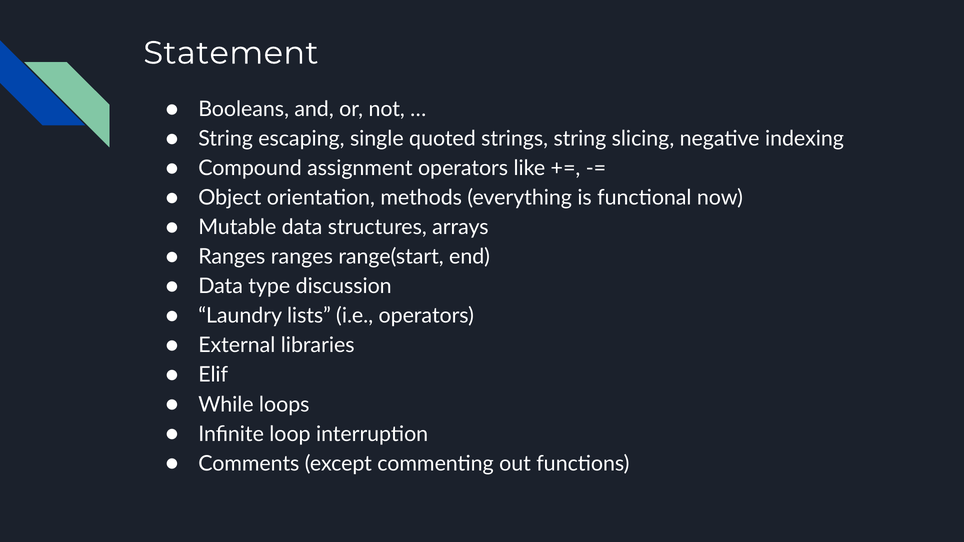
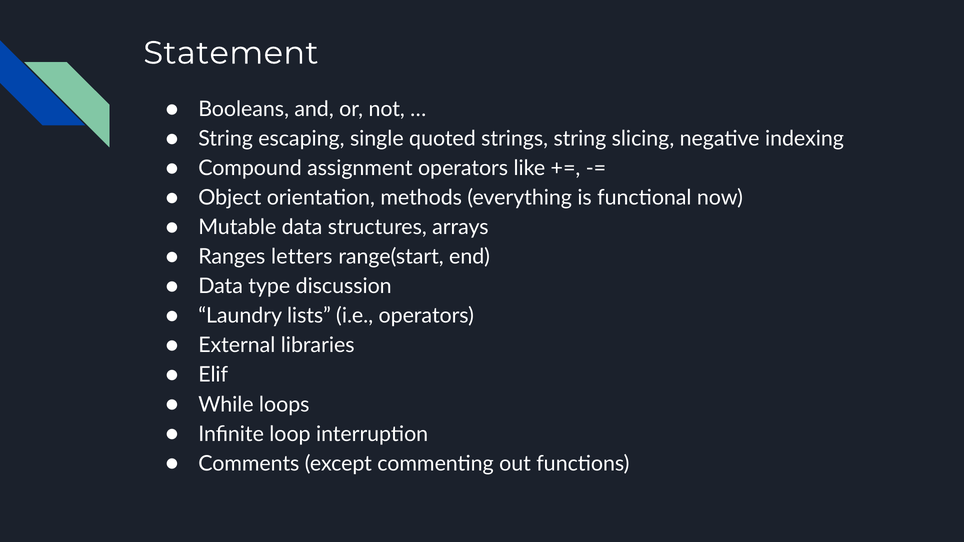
Ranges ranges: ranges -> letters
